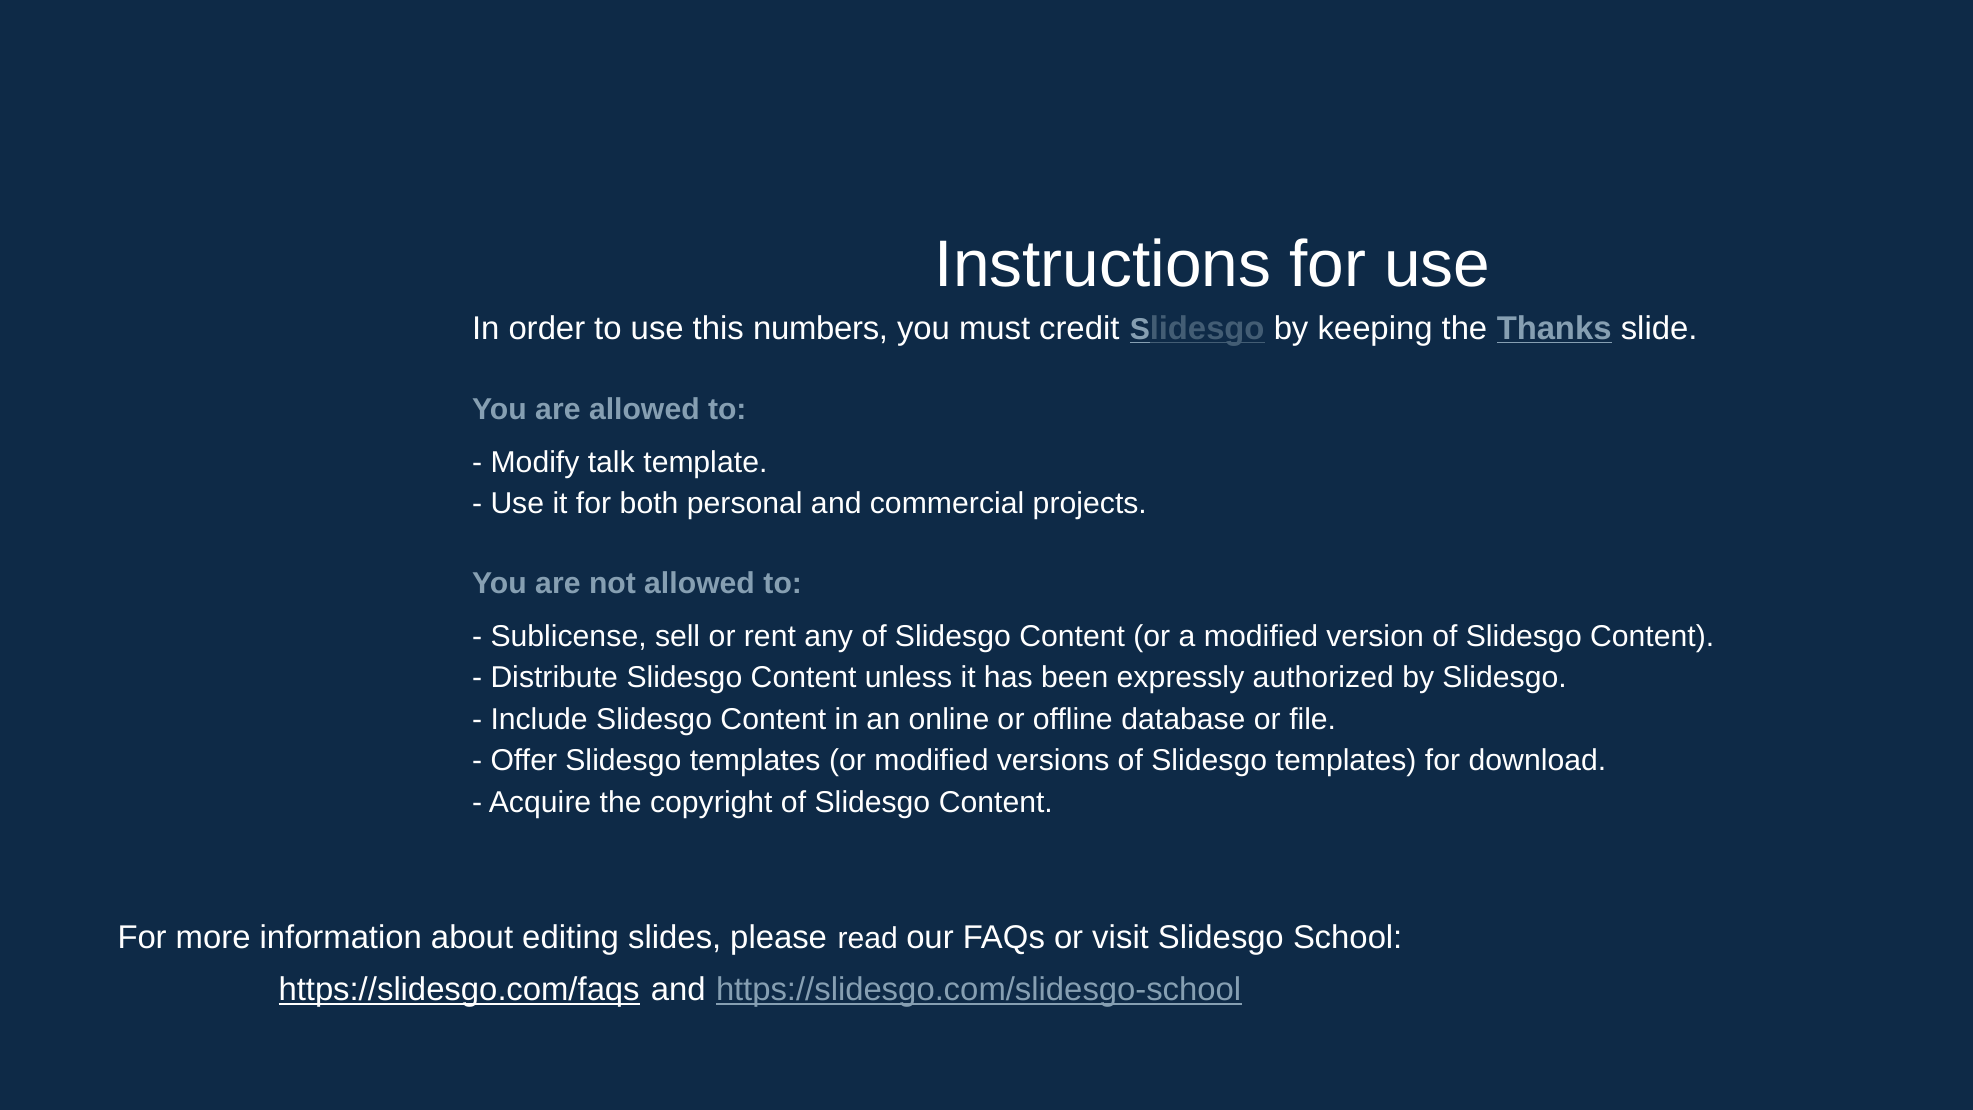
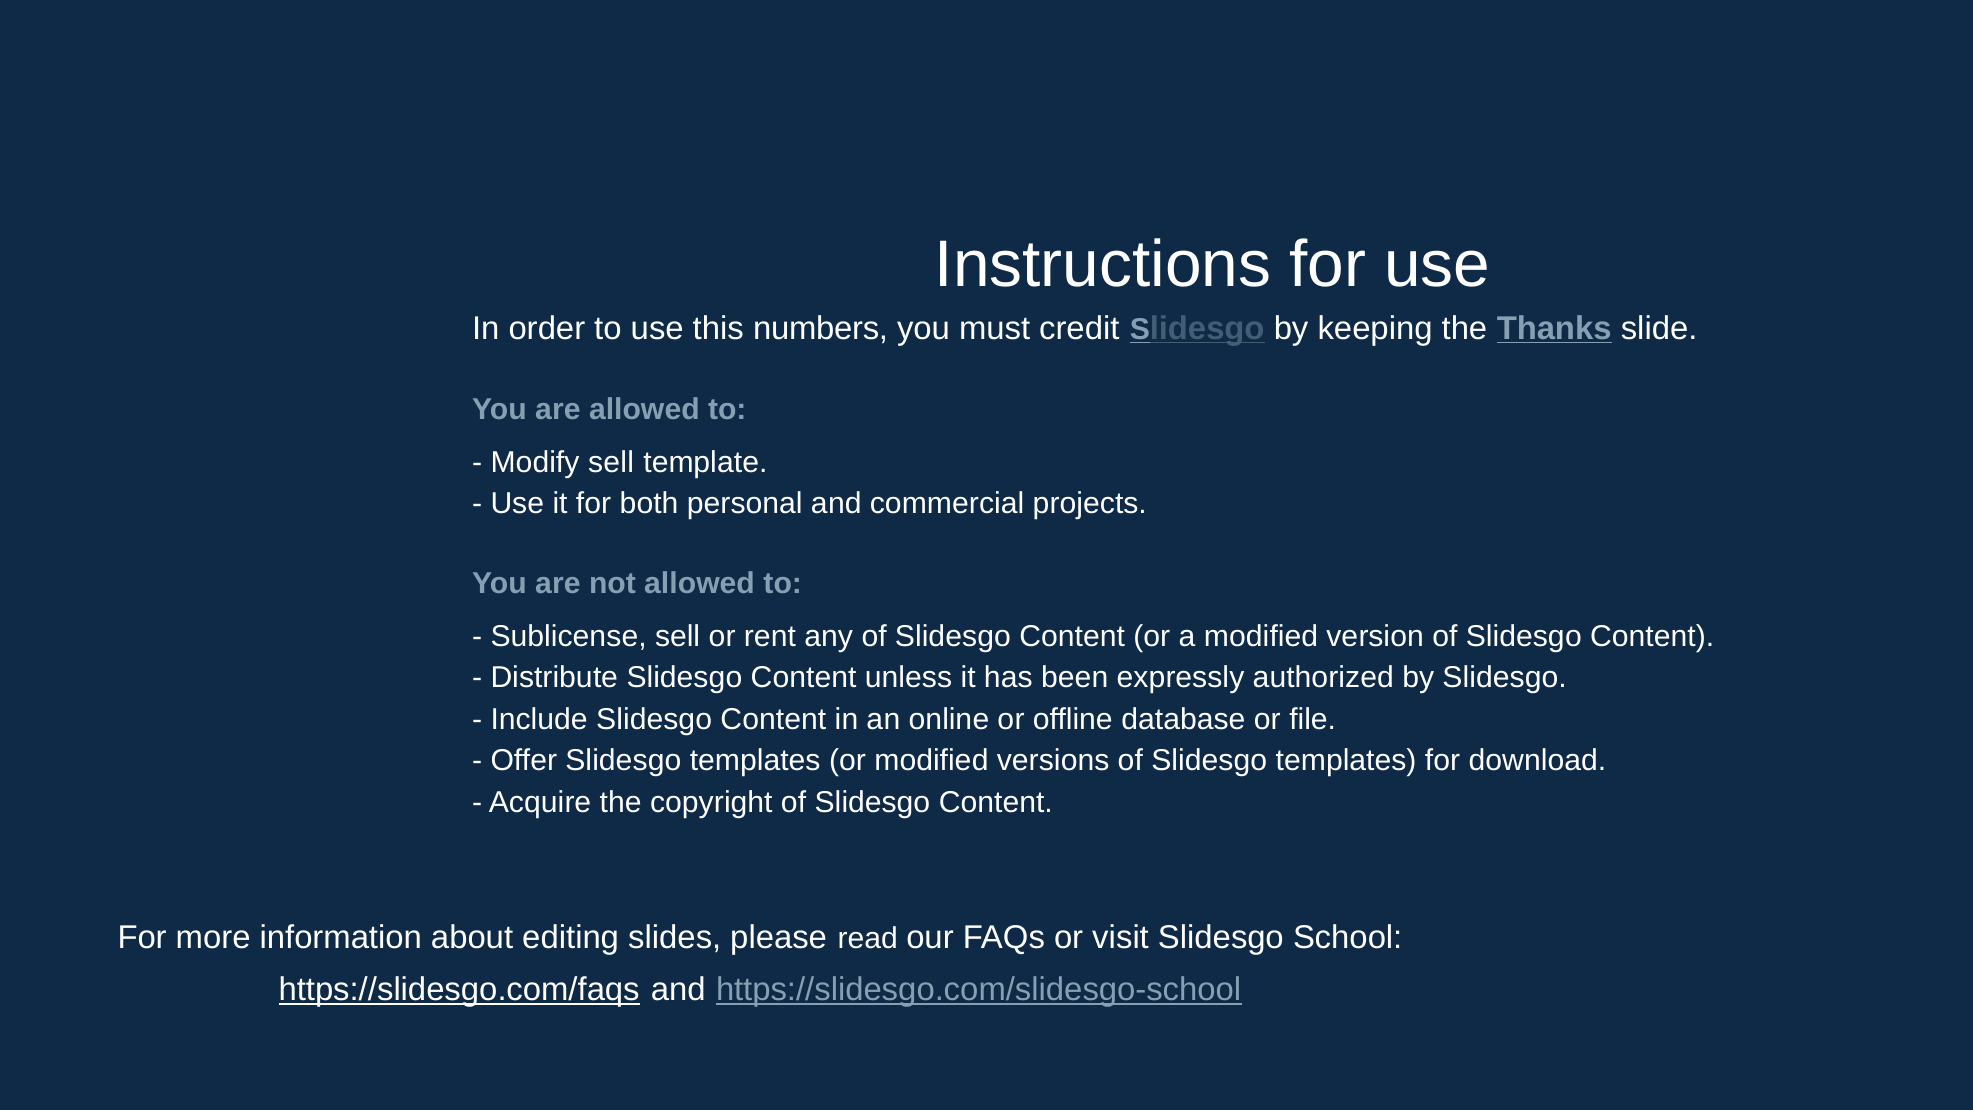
Modify talk: talk -> sell
